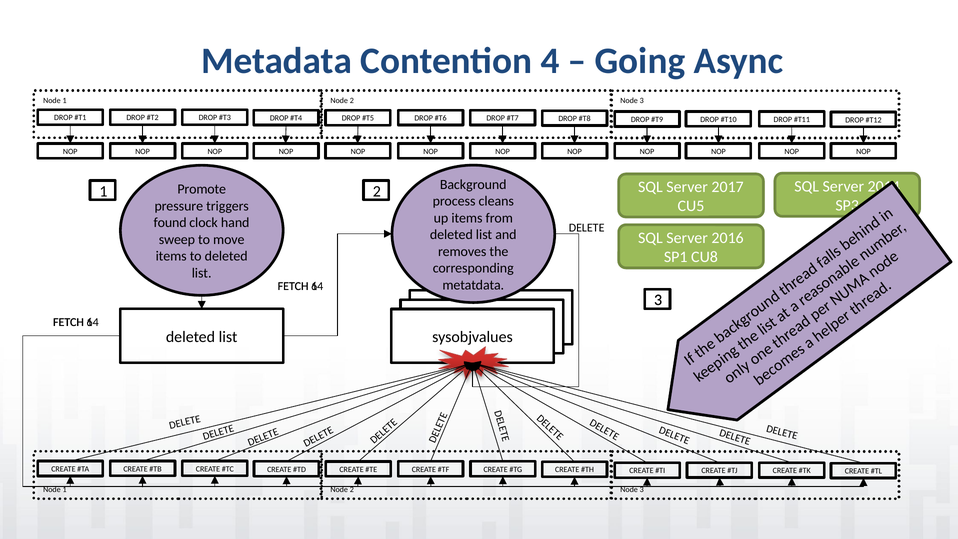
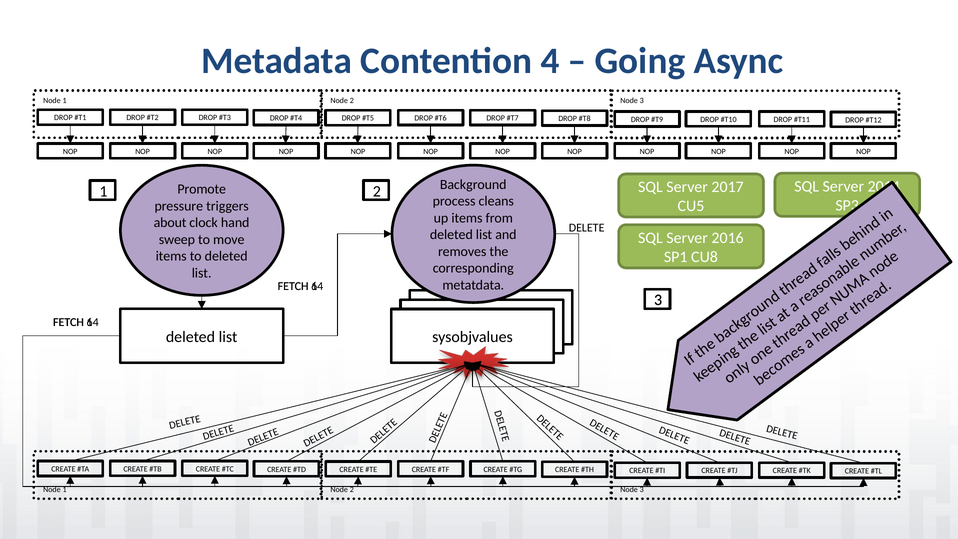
found: found -> about
